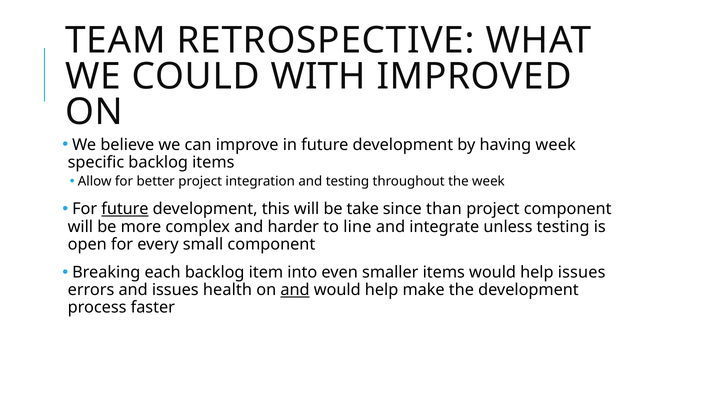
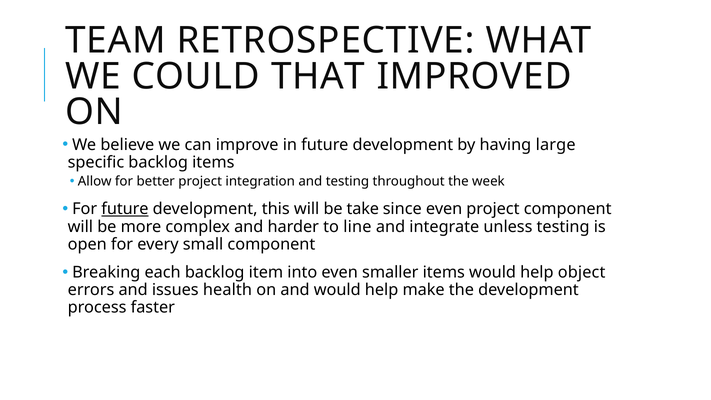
WITH: WITH -> THAT
having week: week -> large
since than: than -> even
help issues: issues -> object
and at (295, 290) underline: present -> none
